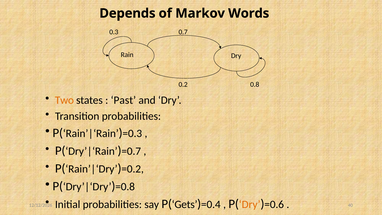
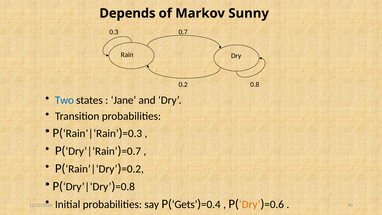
Words: Words -> Sunny
Two colour: orange -> blue
Past: Past -> Jane
